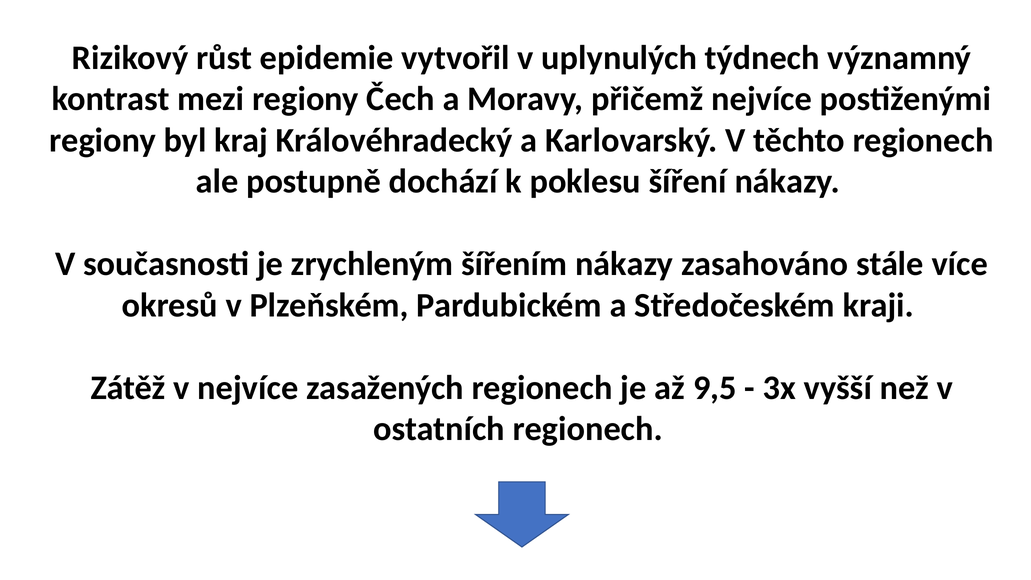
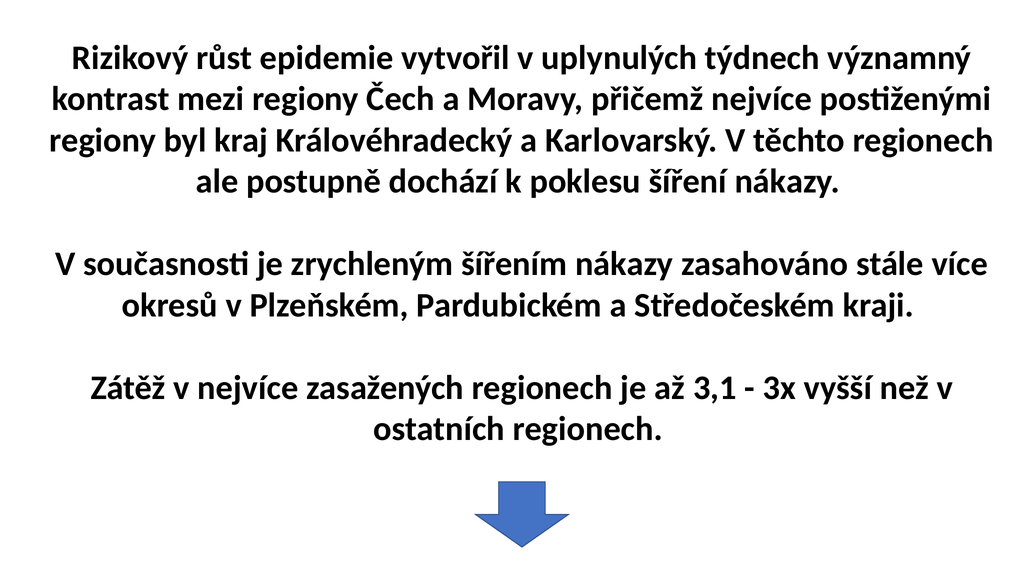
9,5: 9,5 -> 3,1
